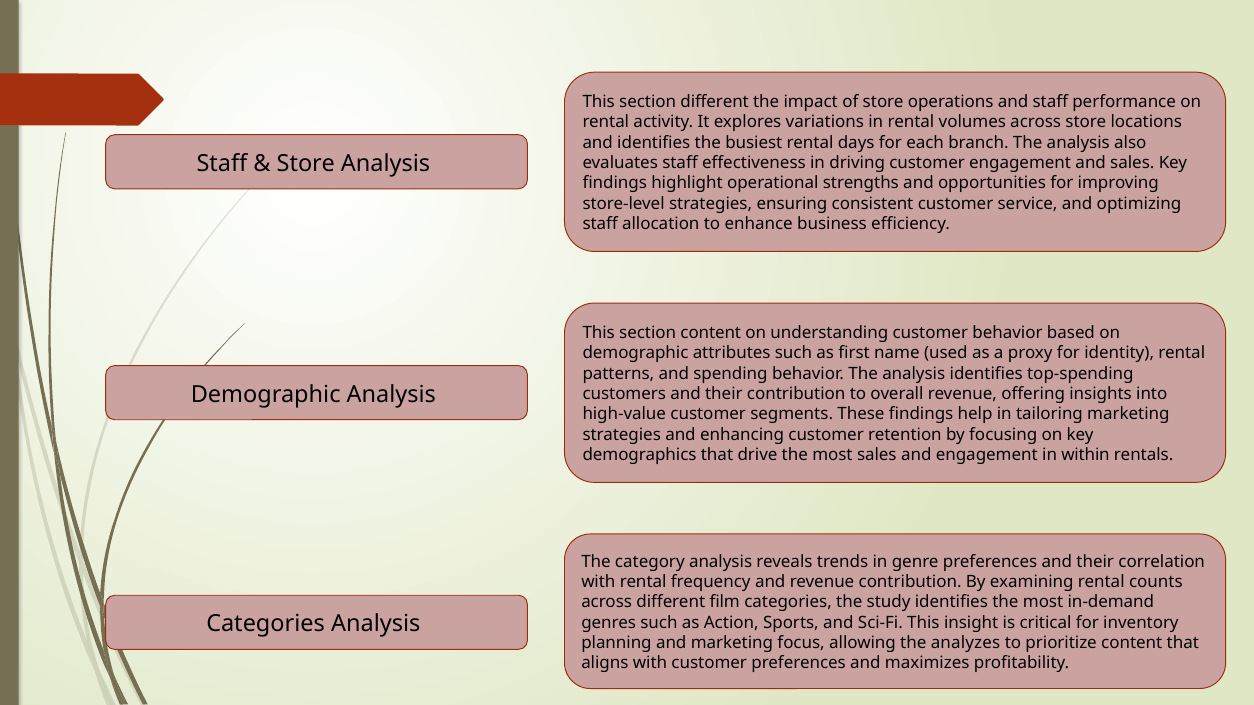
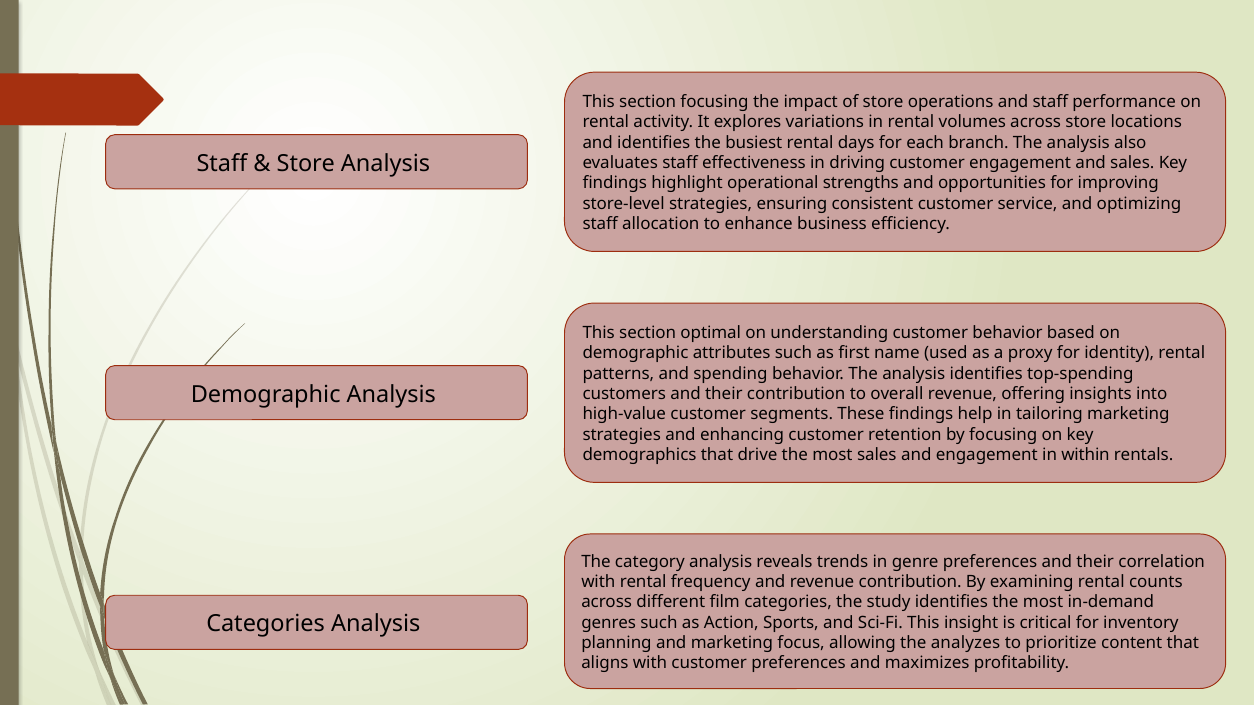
section different: different -> focusing
section content: content -> optimal
